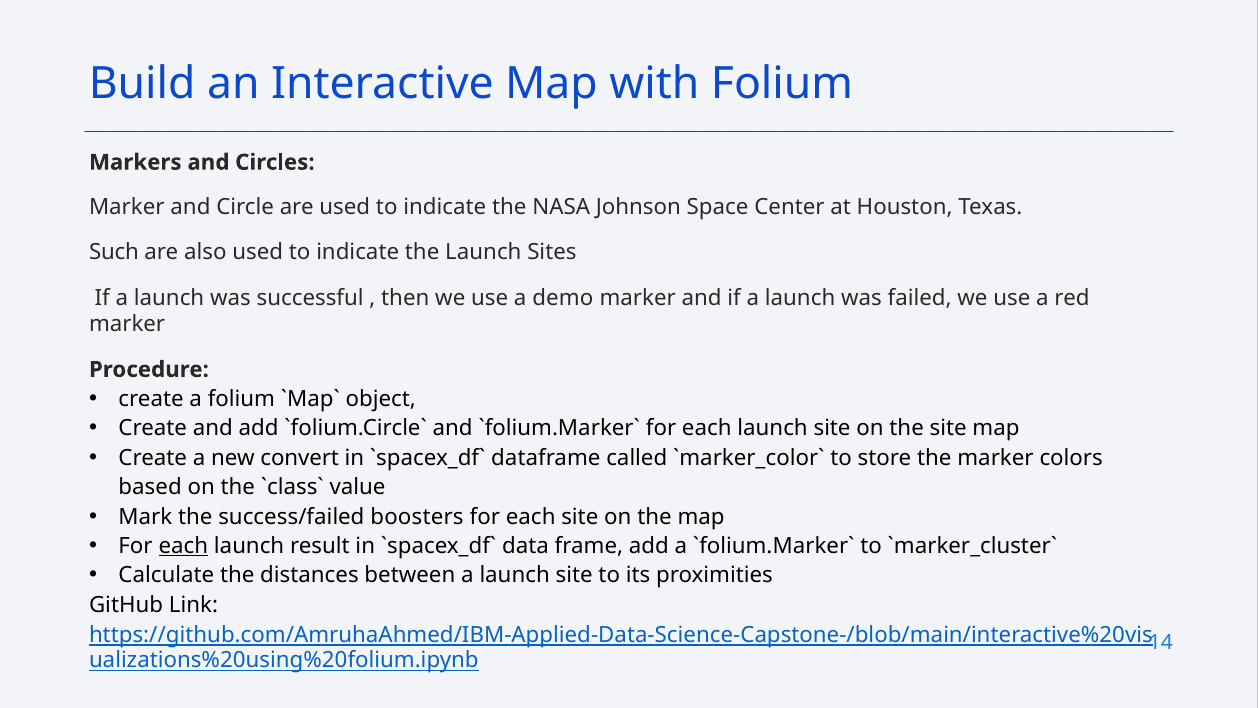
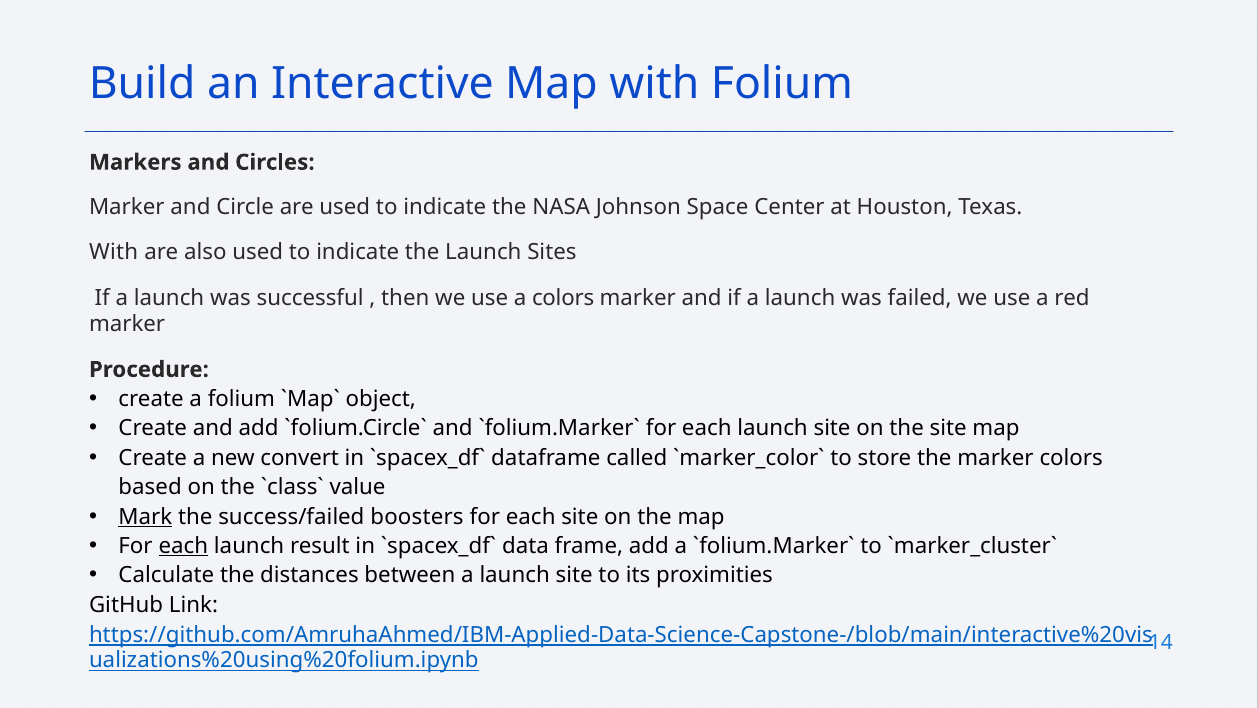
Such at (114, 252): Such -> With
a demo: demo -> colors
Mark underline: none -> present
